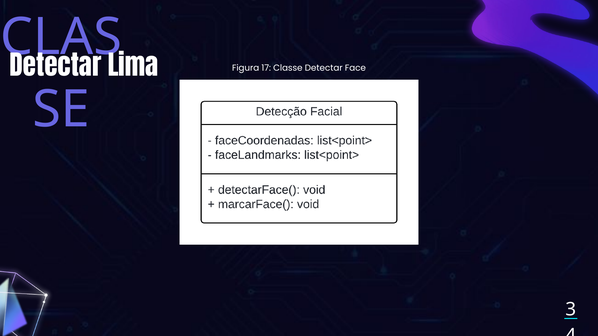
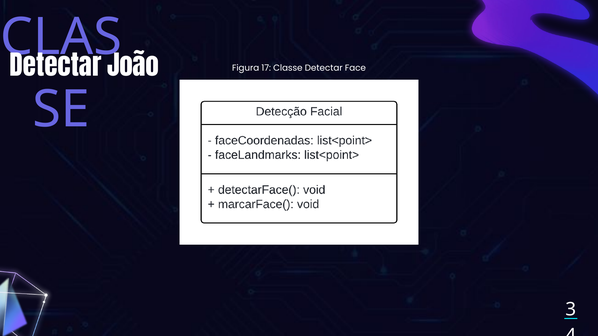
Lima: Lima -> João
